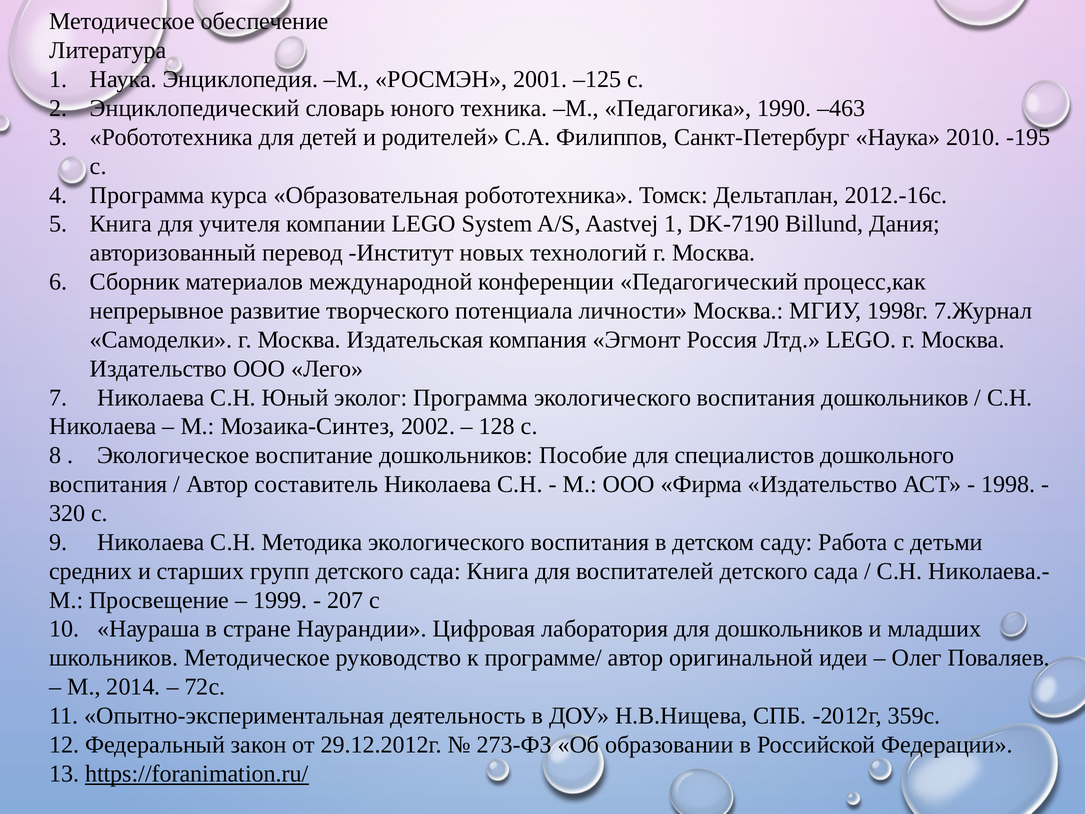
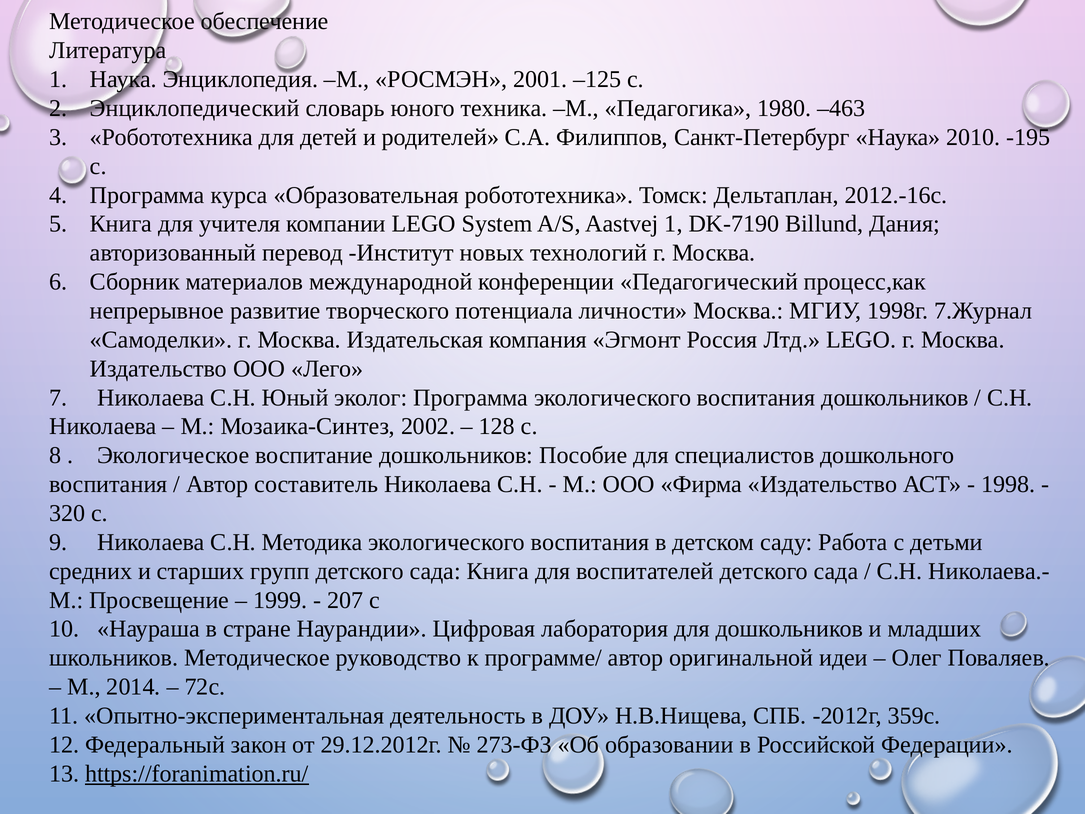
1990: 1990 -> 1980
